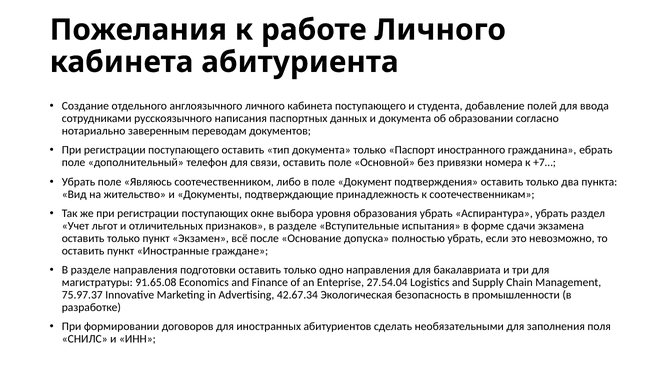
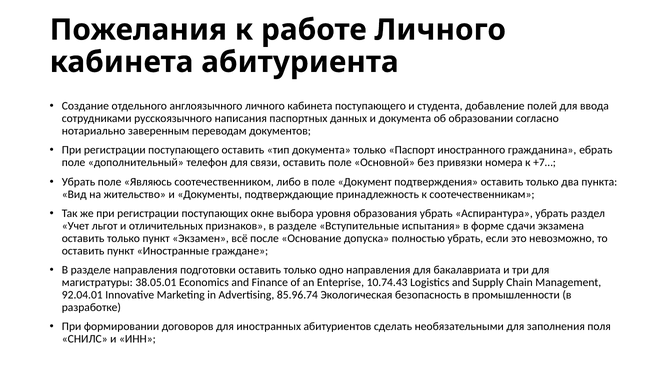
91.65.08: 91.65.08 -> 38.05.01
27.54.04: 27.54.04 -> 10.74.43
75.97.37: 75.97.37 -> 92.04.01
42.67.34: 42.67.34 -> 85.96.74
